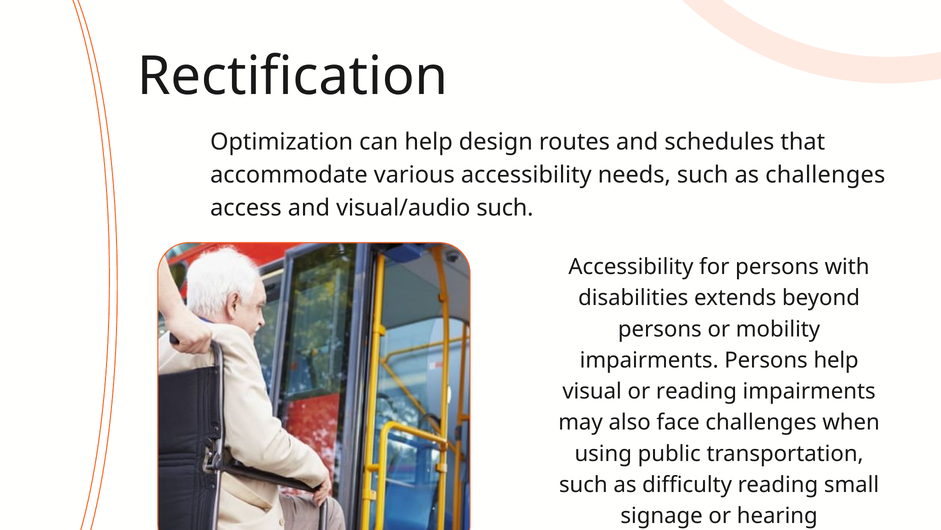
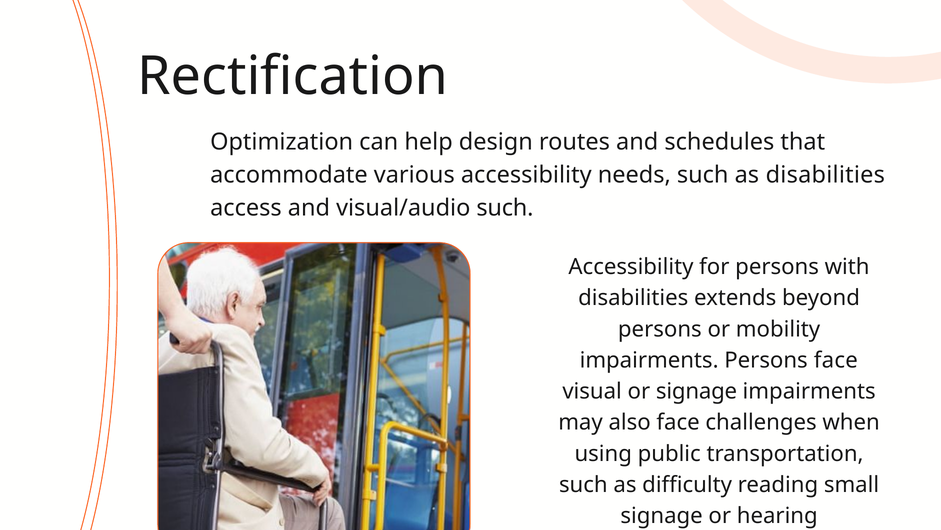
as challenges: challenges -> disabilities
Persons help: help -> face
or reading: reading -> signage
